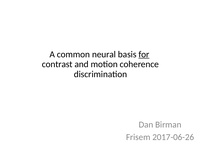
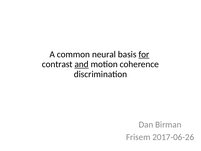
and underline: none -> present
